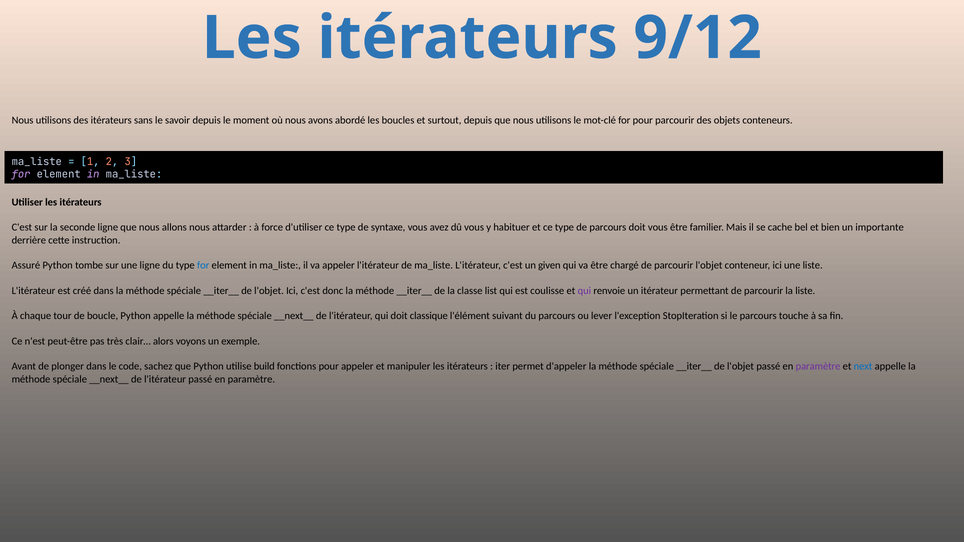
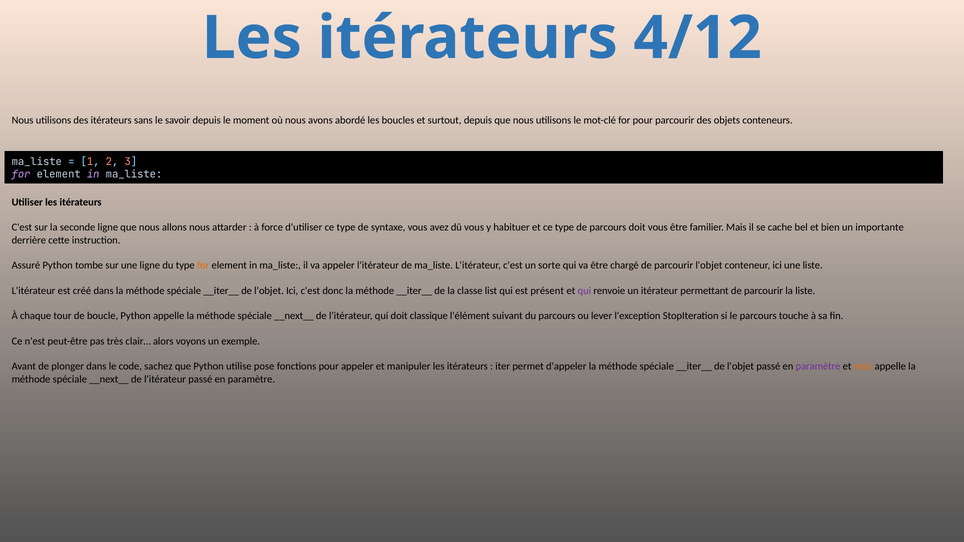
9/12: 9/12 -> 4/12
for at (203, 265) colour: blue -> orange
given: given -> sorte
coulisse: coulisse -> présent
build: build -> pose
next colour: blue -> orange
